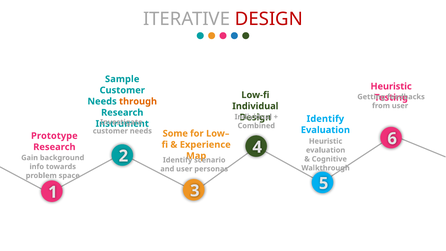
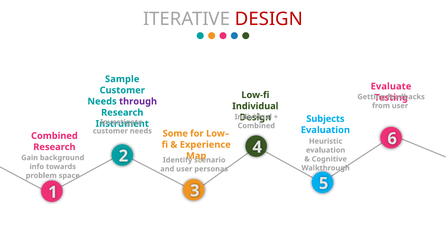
Heuristic at (391, 86): Heuristic -> Evaluate
through colour: orange -> purple
Identify at (325, 119): Identify -> Subjects
Prototype at (54, 136): Prototype -> Combined
